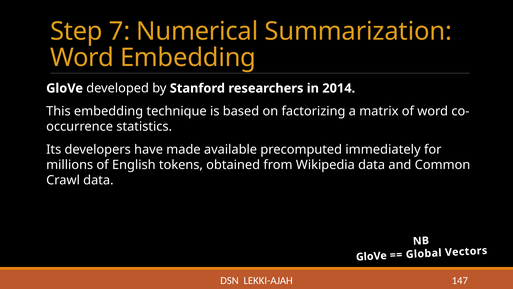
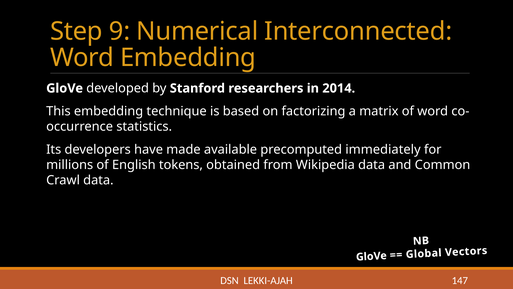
7: 7 -> 9
Summarization: Summarization -> Interconnected
